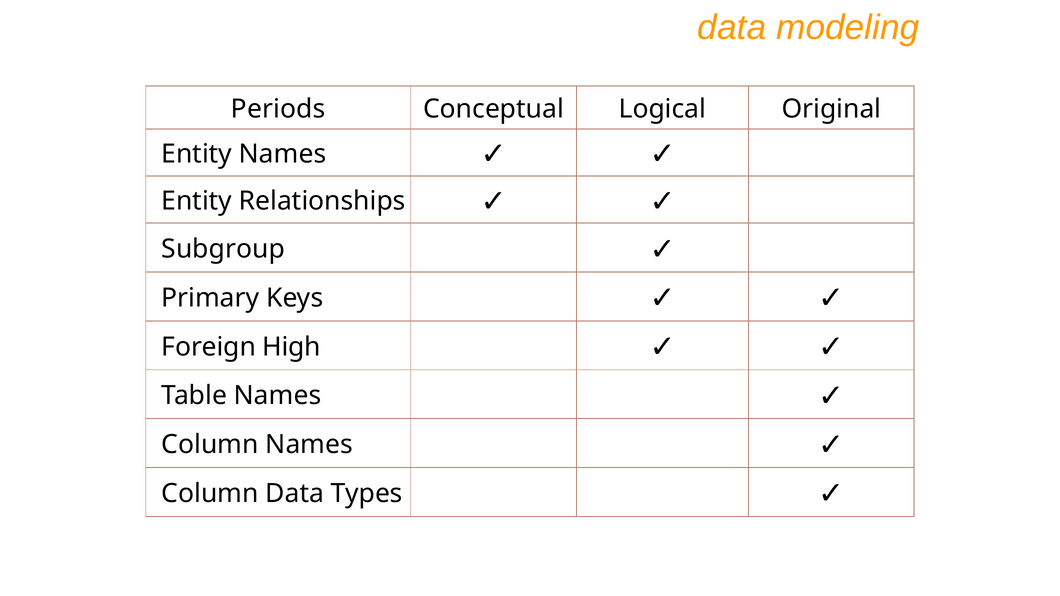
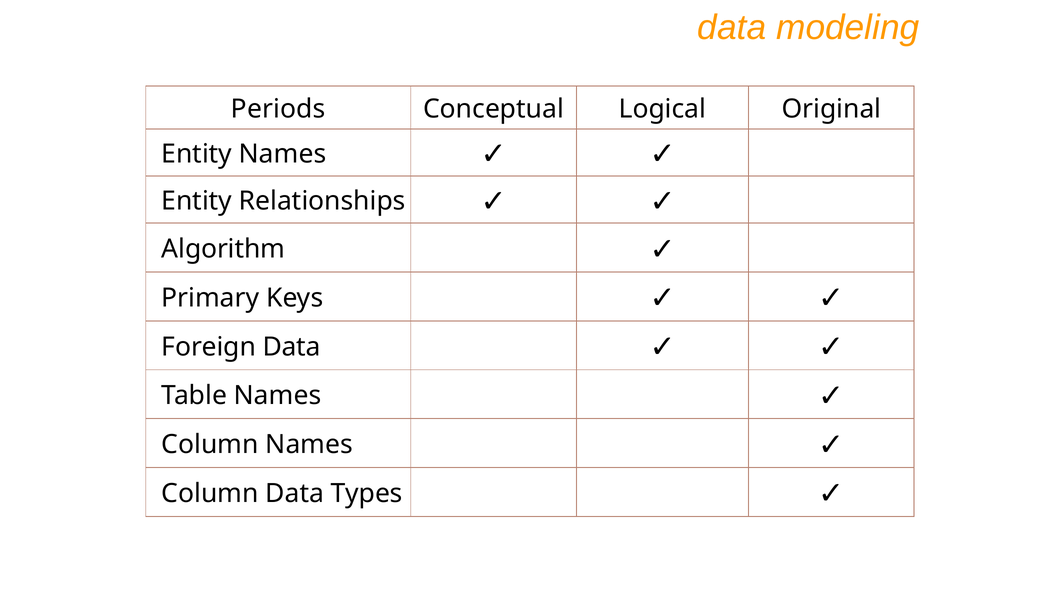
Subgroup: Subgroup -> Algorithm
Foreign High: High -> Data
